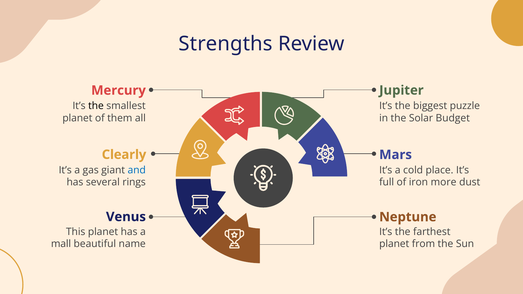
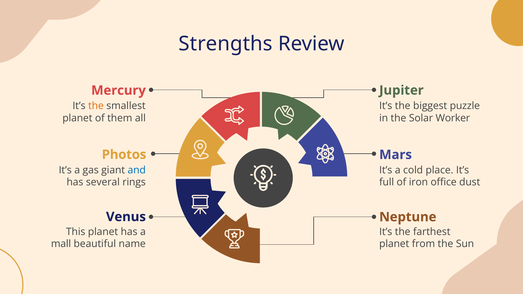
the at (96, 106) colour: black -> orange
Budget: Budget -> Worker
Clearly: Clearly -> Photos
more: more -> office
